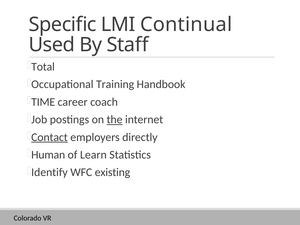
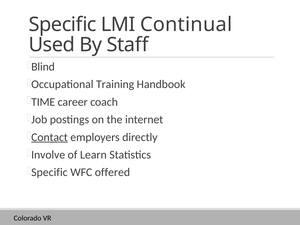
Total: Total -> Blind
the underline: present -> none
Human: Human -> Involve
Identify at (49, 172): Identify -> Specific
existing: existing -> offered
